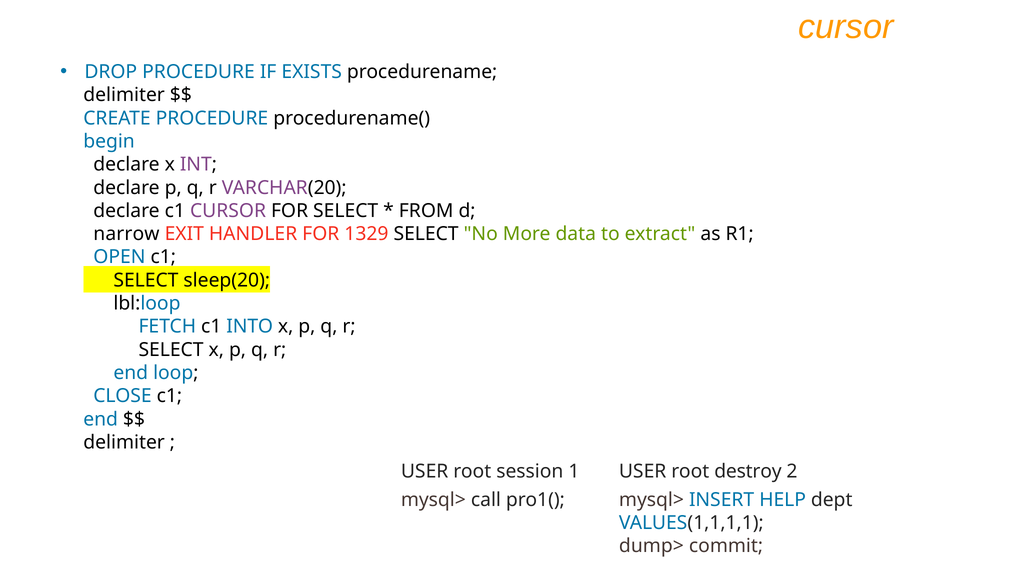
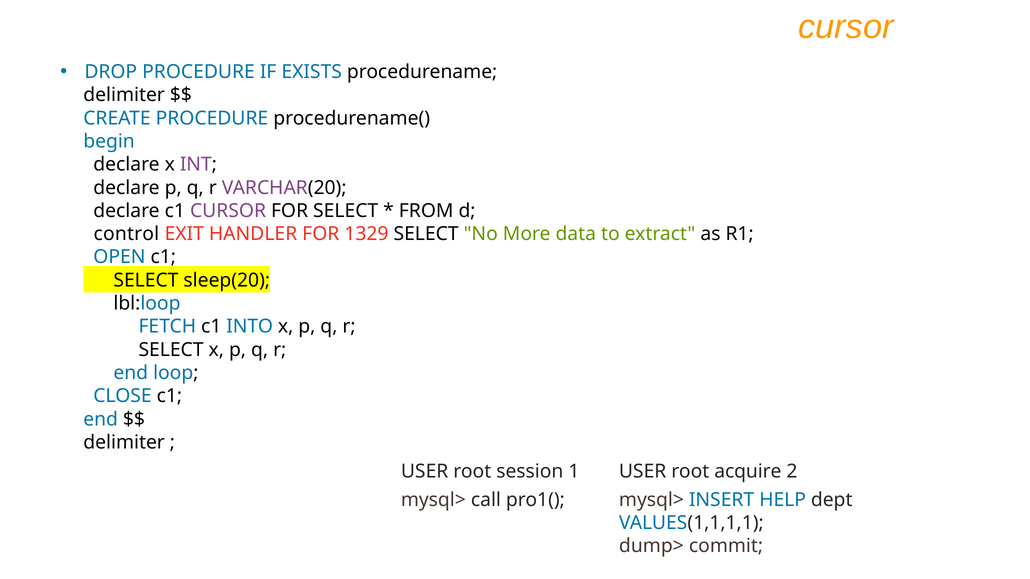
narrow: narrow -> control
destroy: destroy -> acquire
